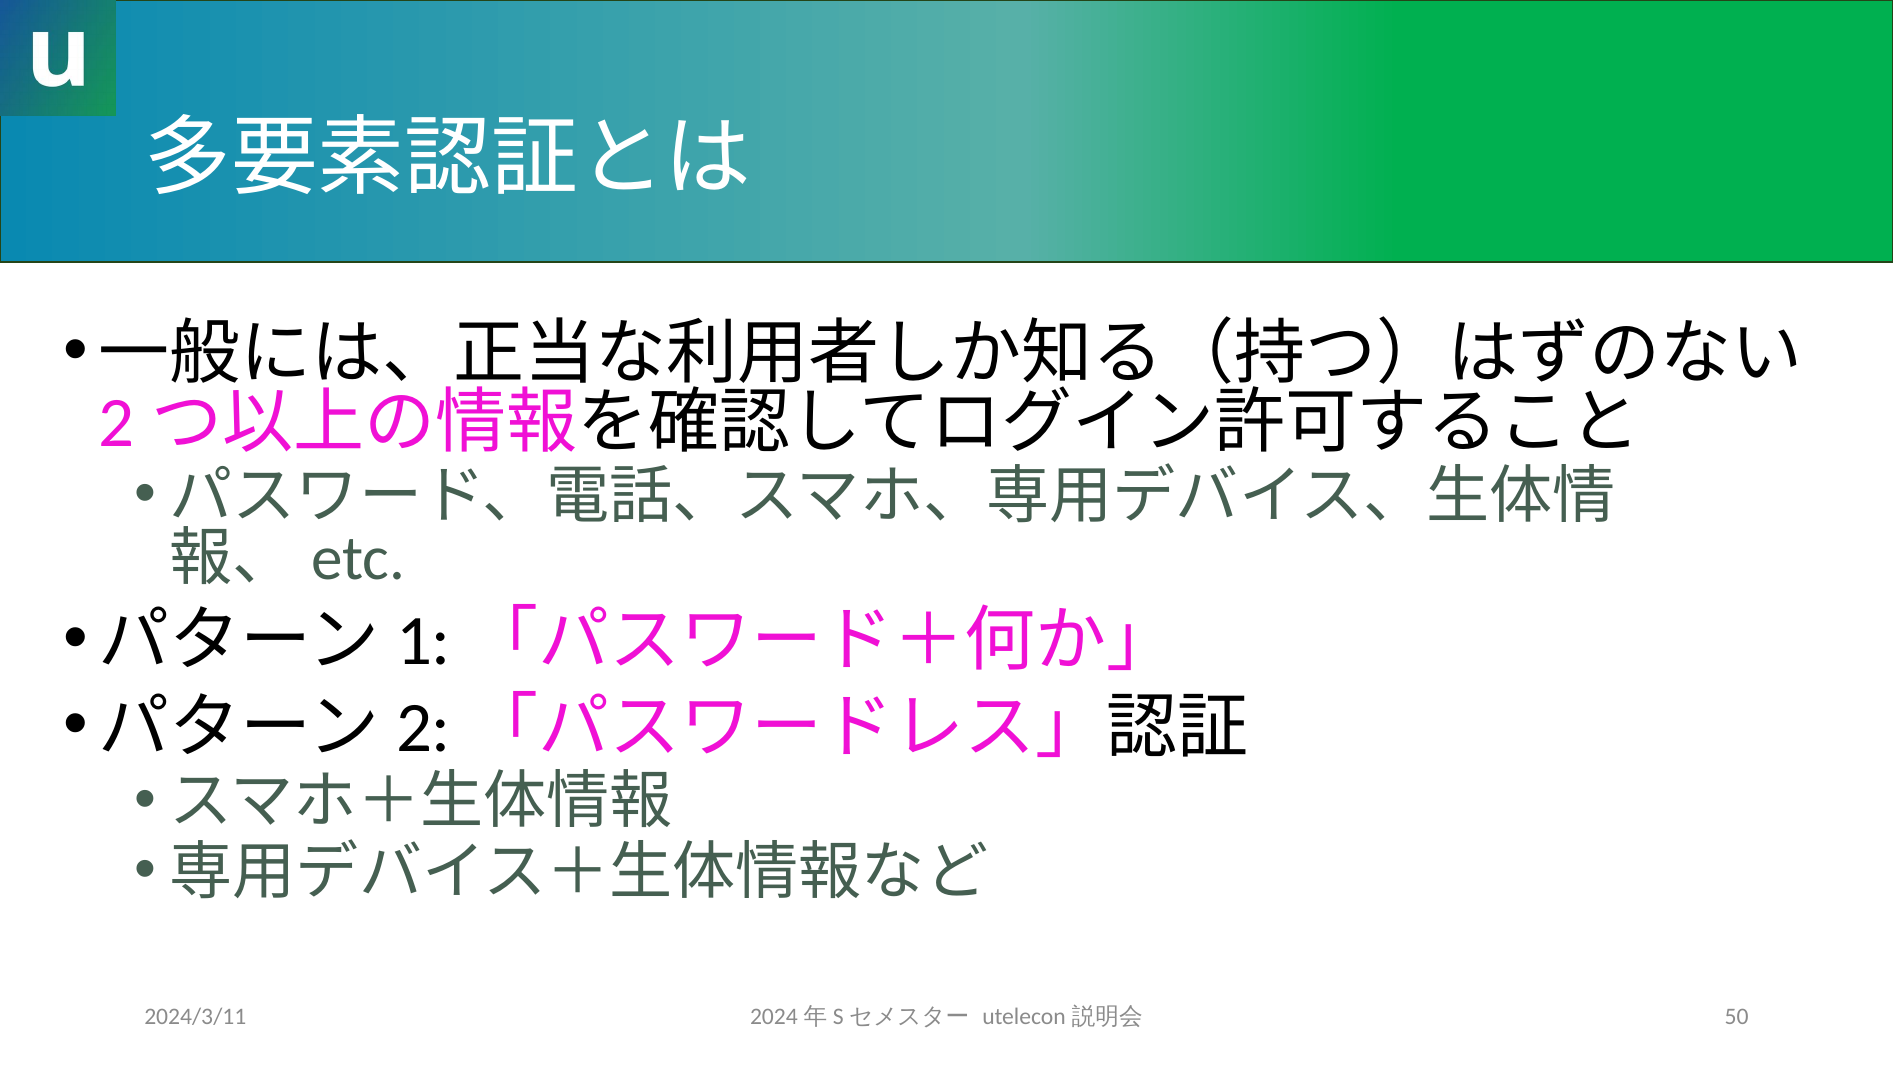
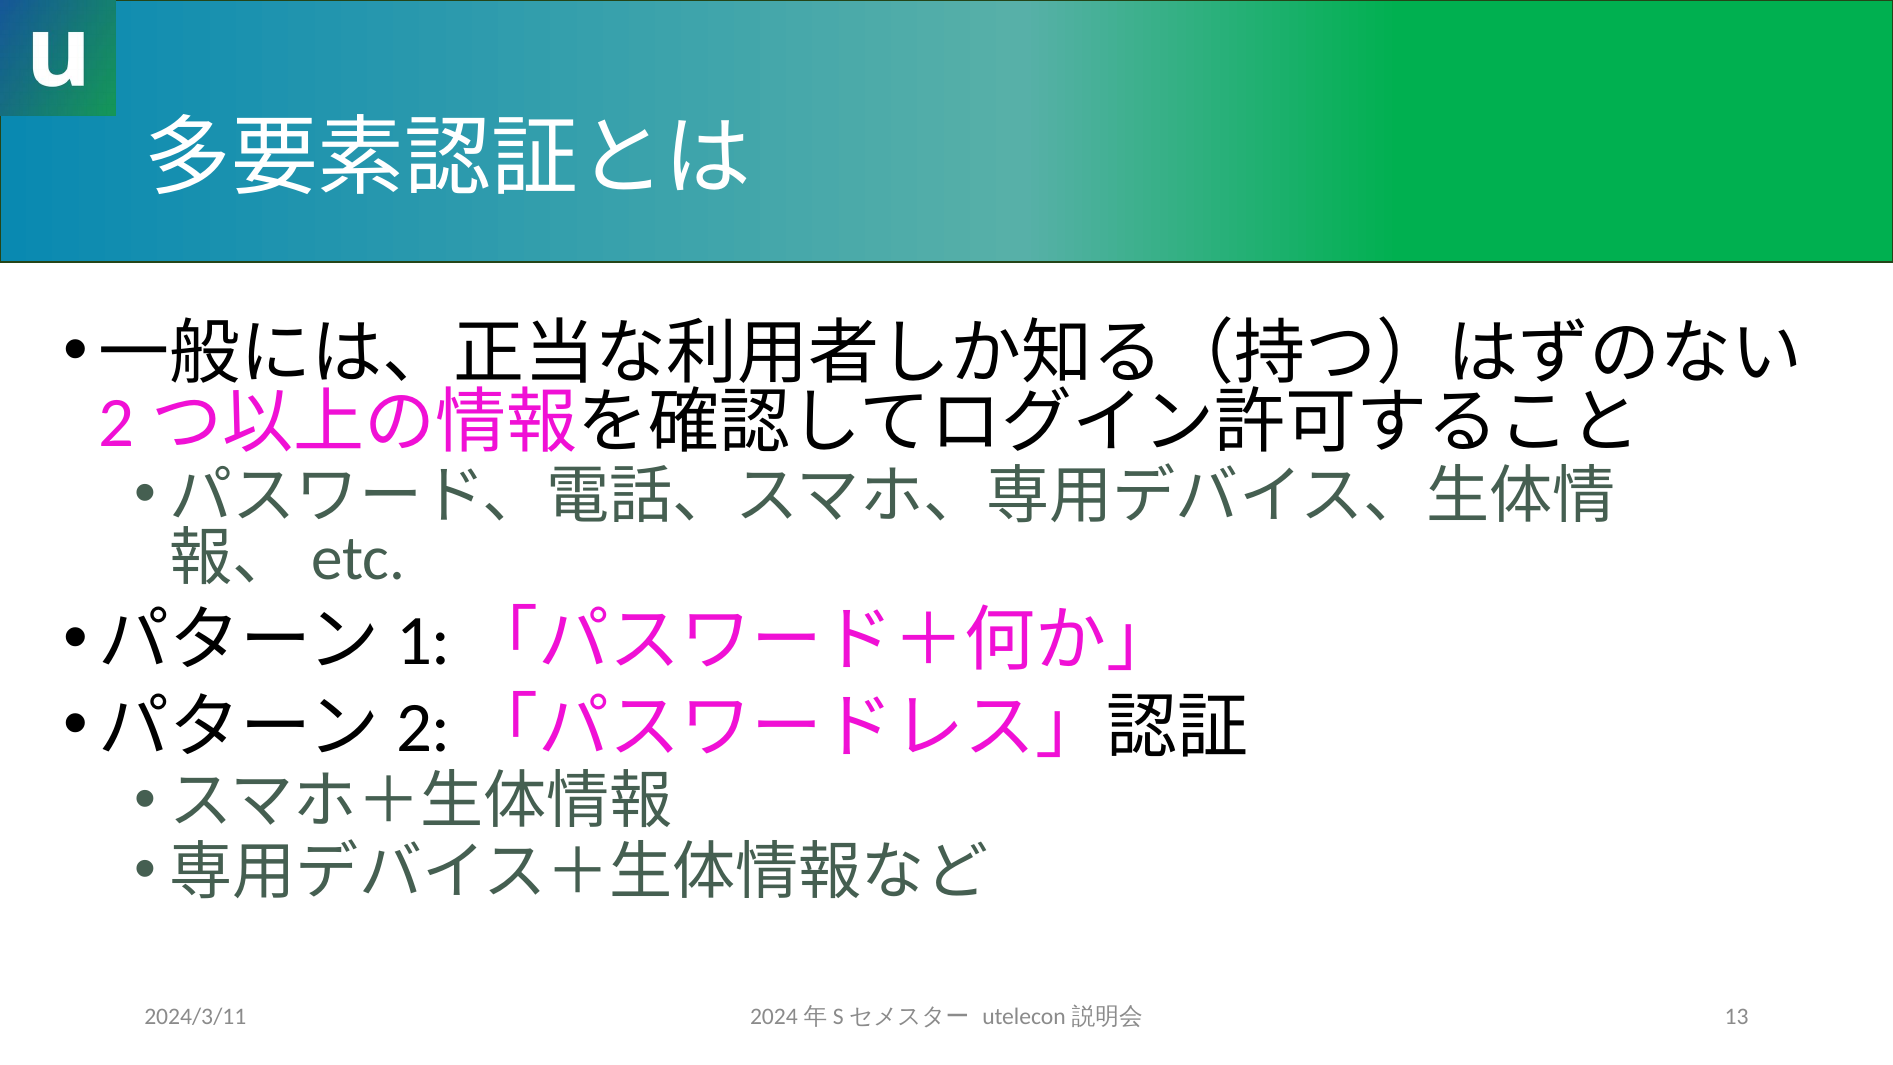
50: 50 -> 13
